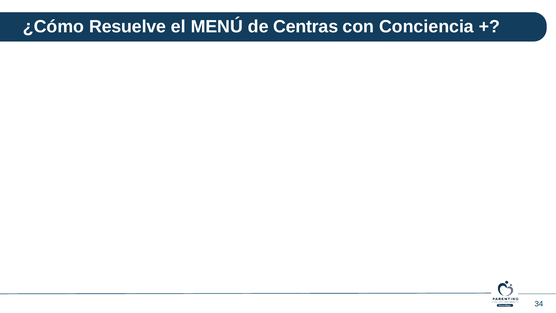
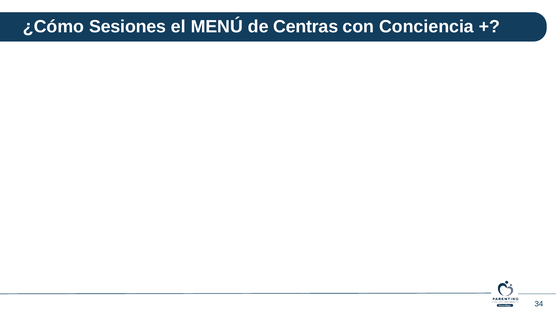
Resuelve: Resuelve -> Sesiones
